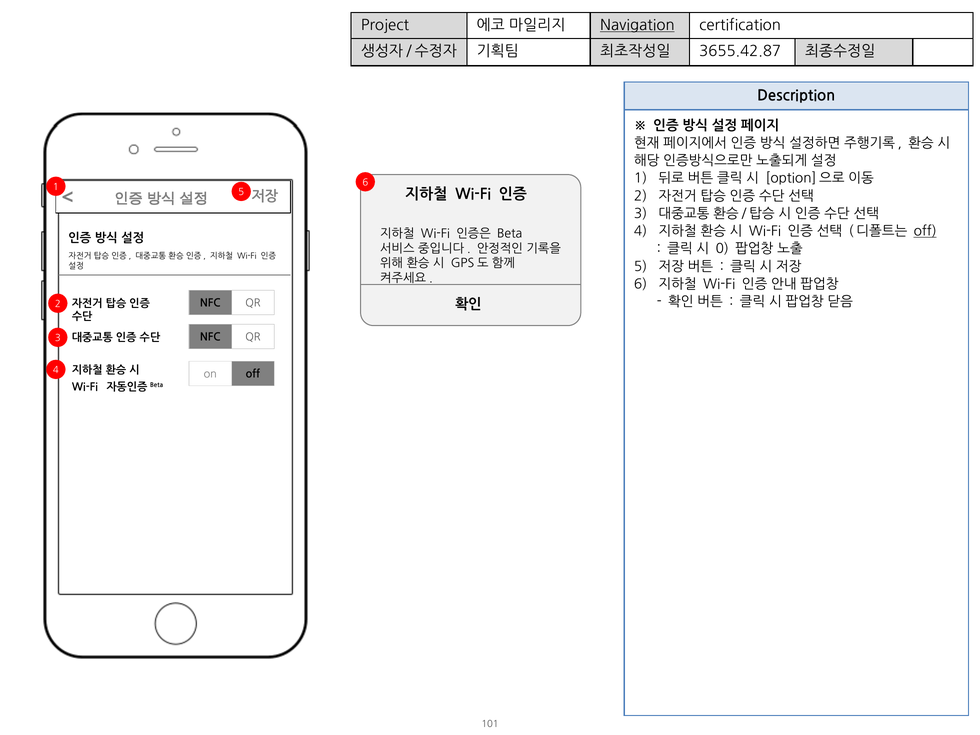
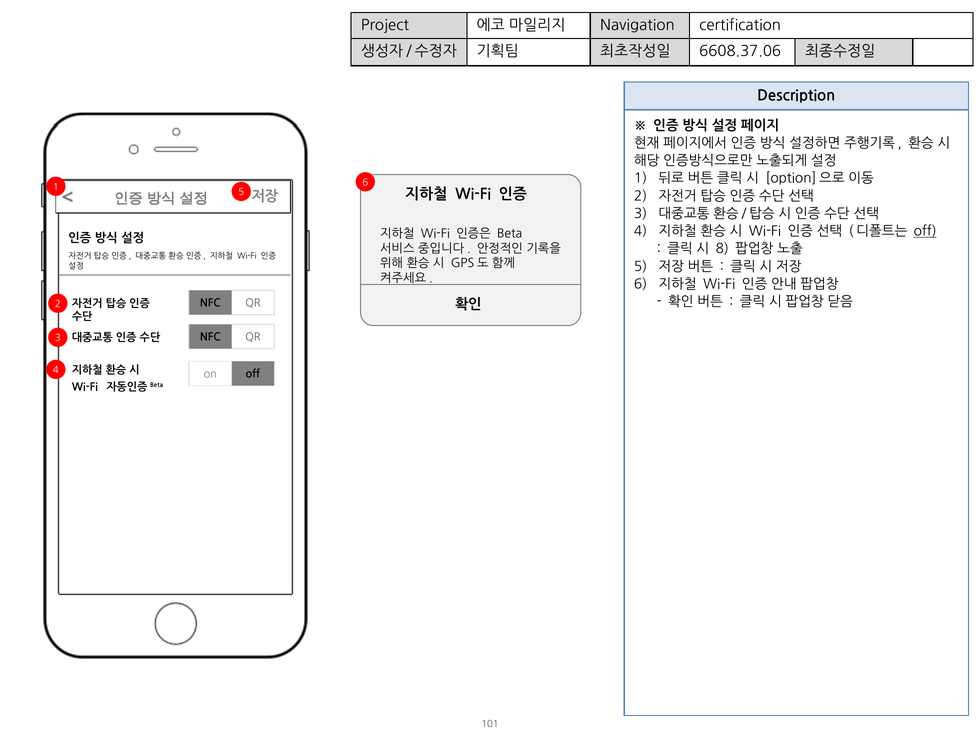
Navigation underline: present -> none
3655.42.87: 3655.42.87 -> 6608.37.06
0: 0 -> 8
